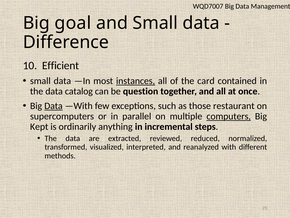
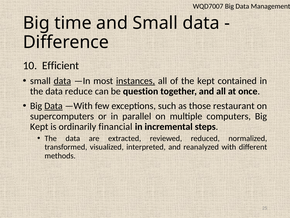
goal: goal -> time
data at (62, 81) underline: none -> present
the card: card -> kept
catalog: catalog -> reduce
computers underline: present -> none
anything: anything -> financial
